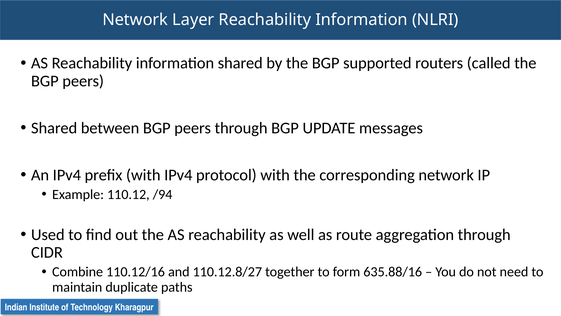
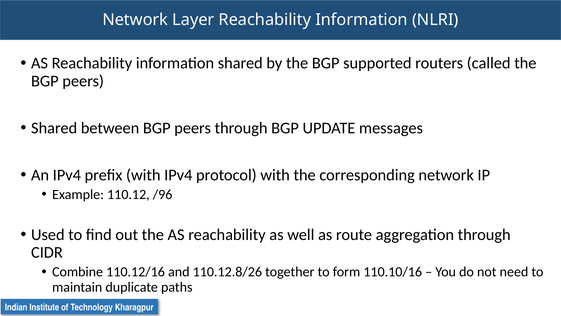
/94: /94 -> /96
110.12.8/27: 110.12.8/27 -> 110.12.8/26
635.88/16: 635.88/16 -> 110.10/16
